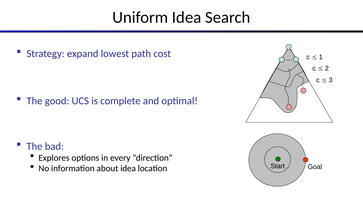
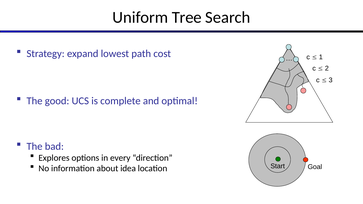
Uniform Idea: Idea -> Tree
